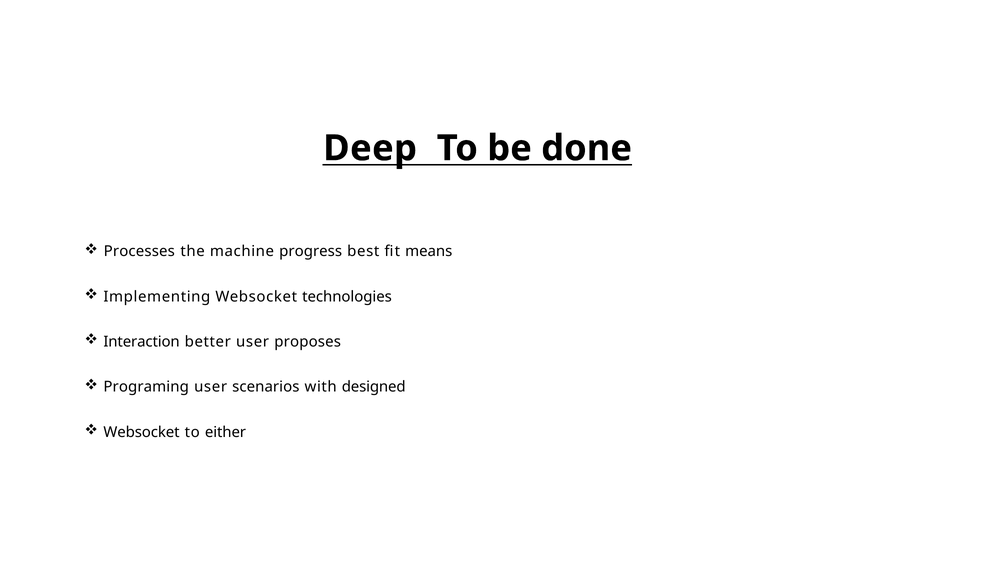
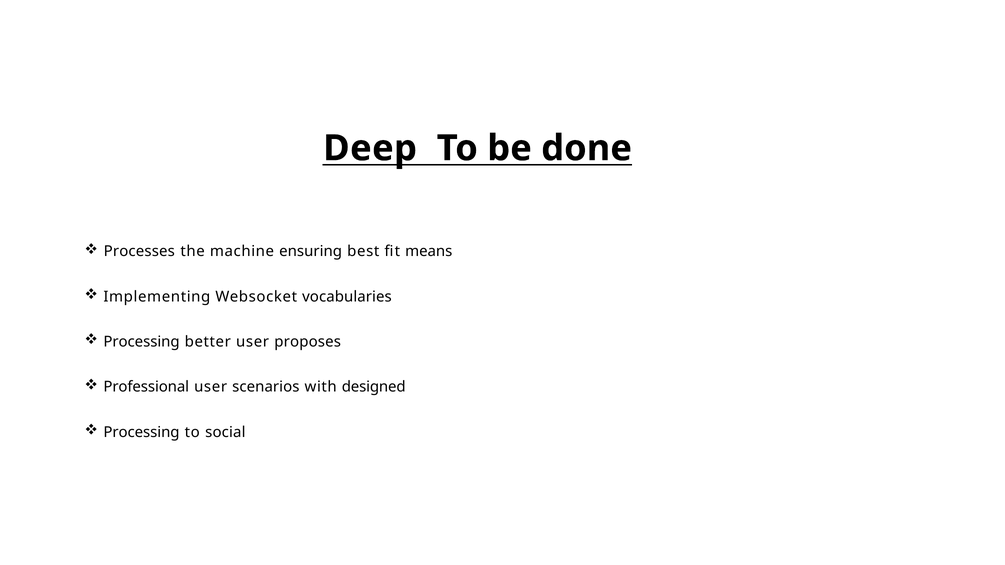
progress: progress -> ensuring
technologies: technologies -> vocabularies
Interaction at (142, 342): Interaction -> Processing
Programing: Programing -> Professional
Websocket at (142, 432): Websocket -> Processing
either: either -> social
